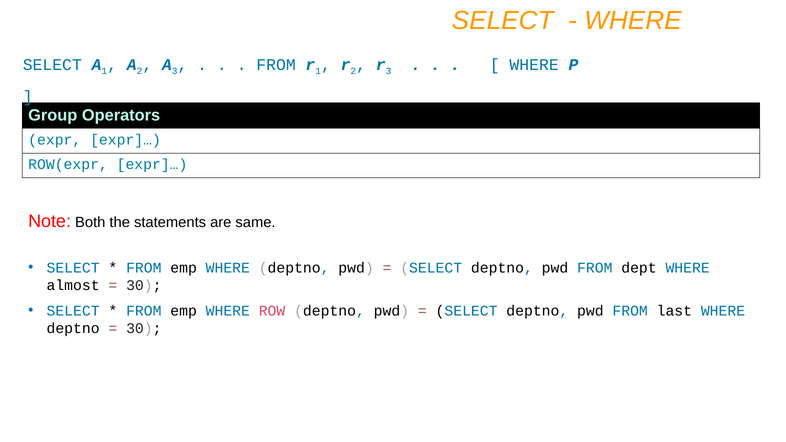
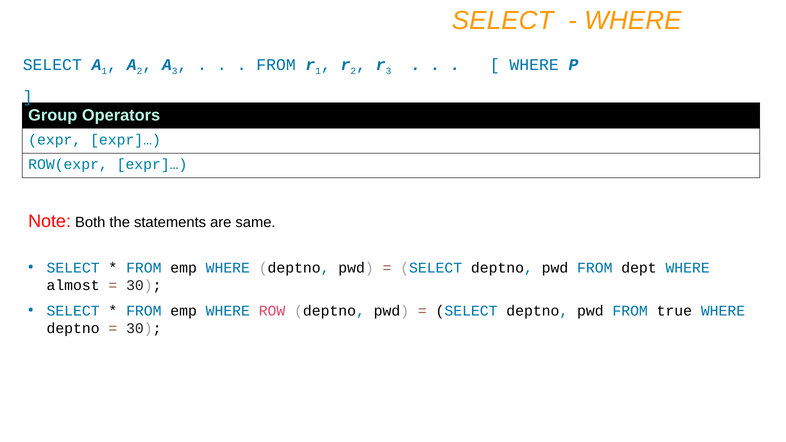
last: last -> true
